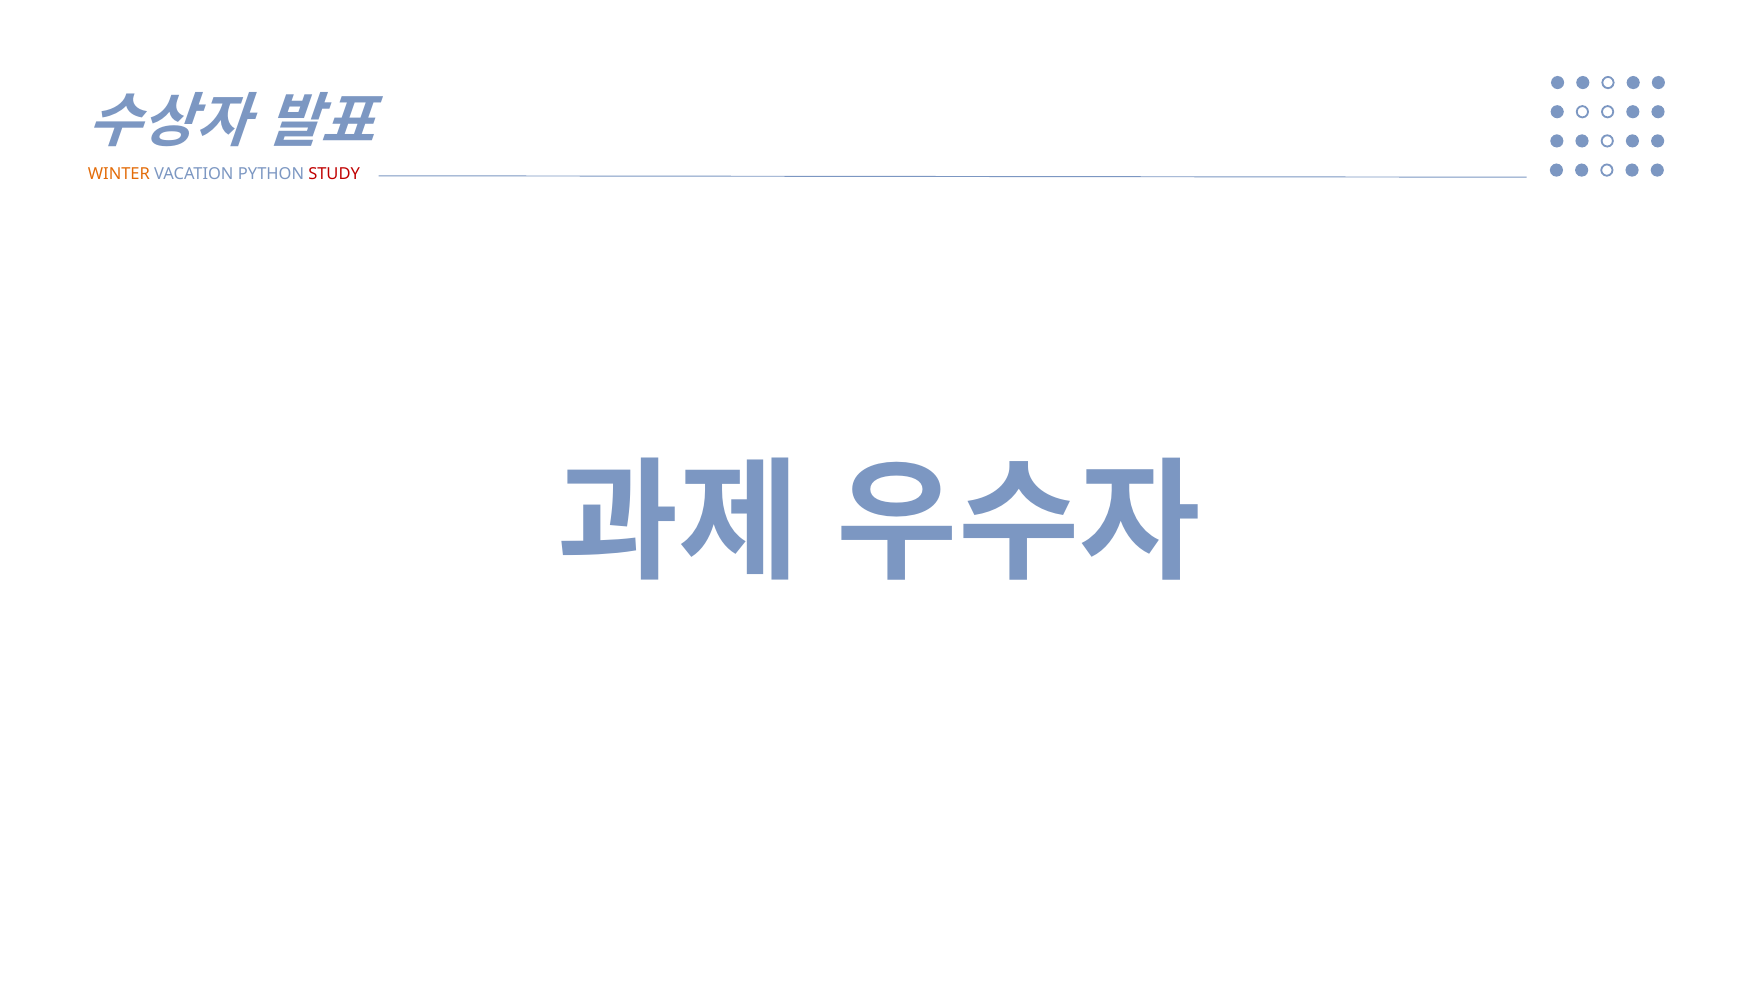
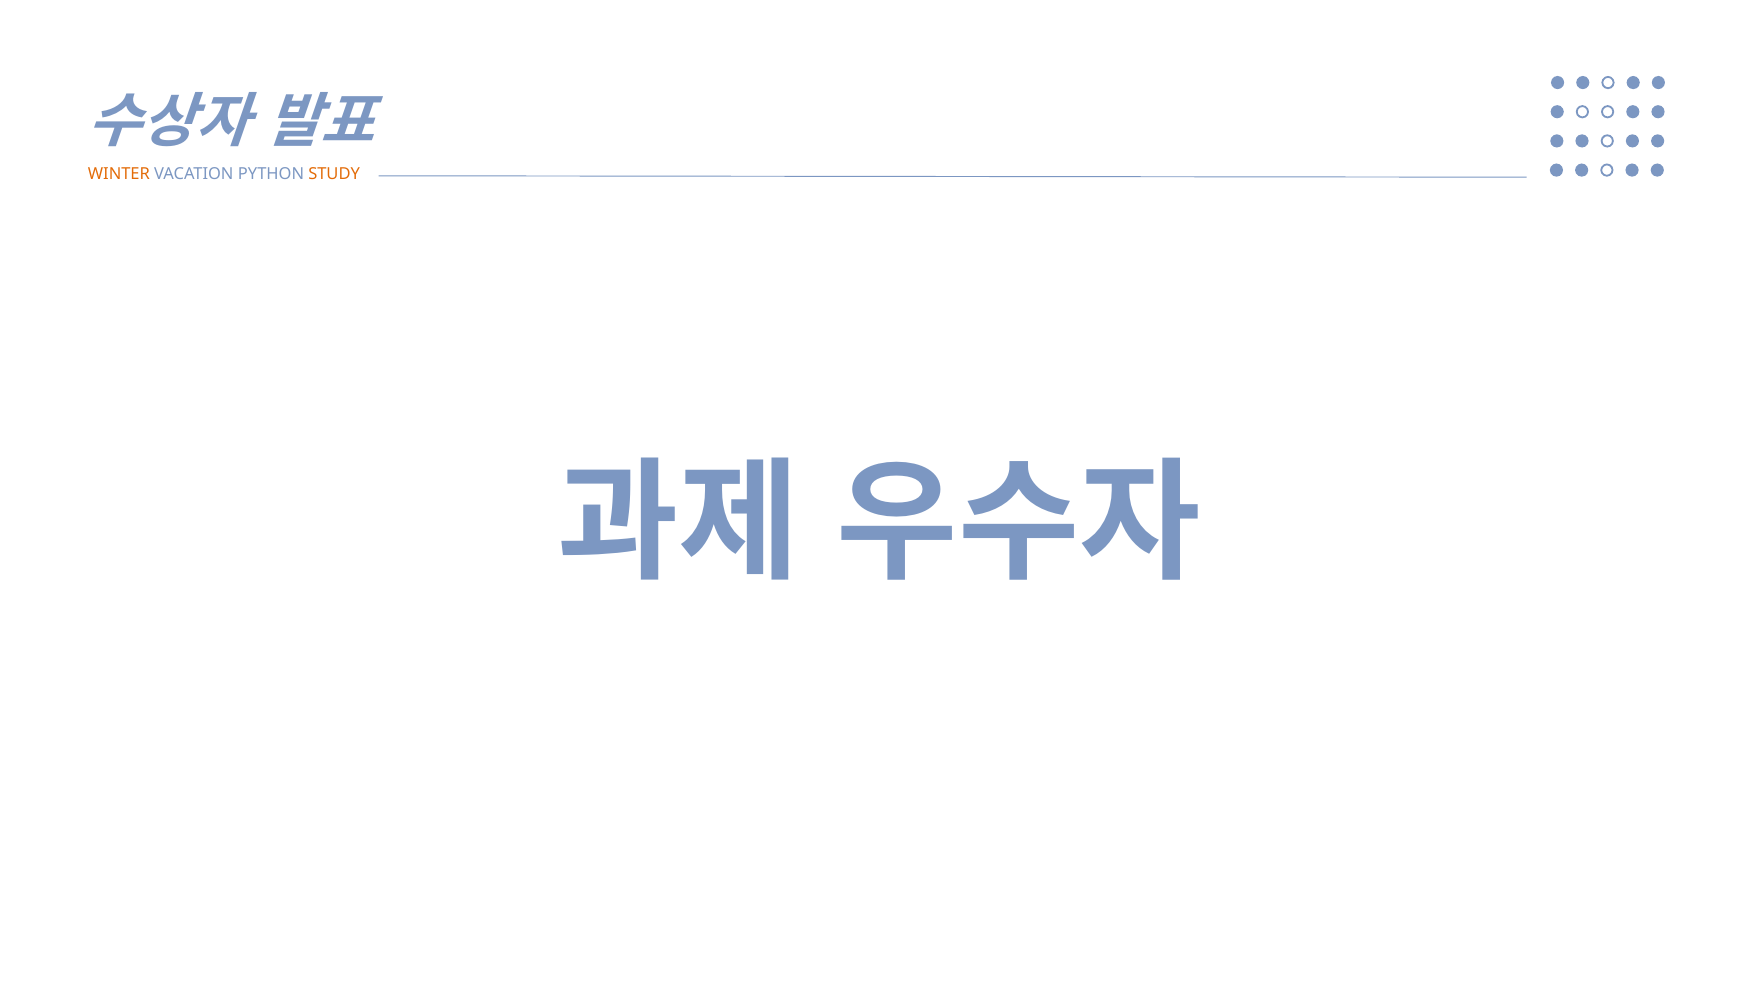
STUDY colour: red -> orange
